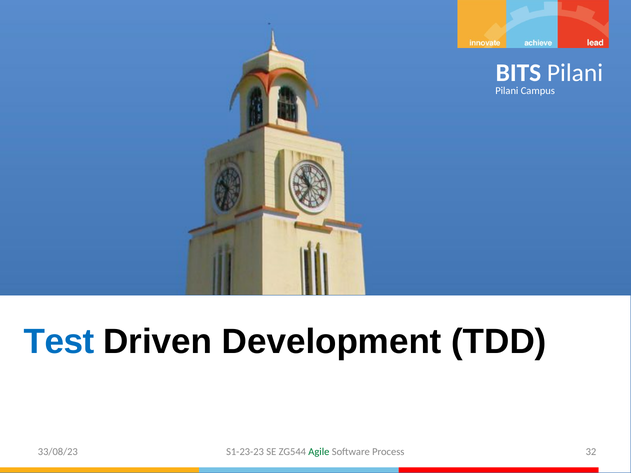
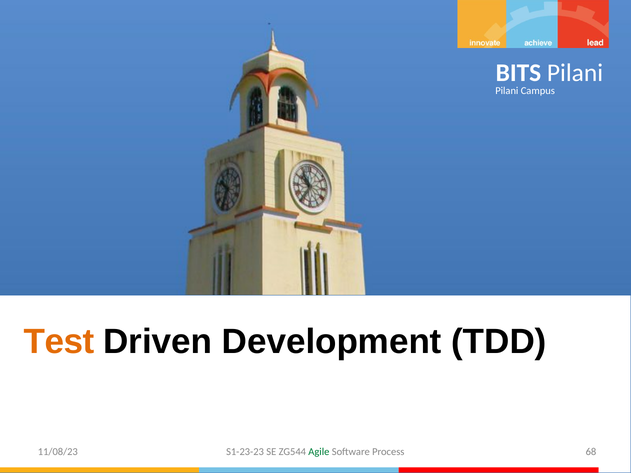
Test colour: blue -> orange
33/08/23: 33/08/23 -> 11/08/23
32: 32 -> 68
